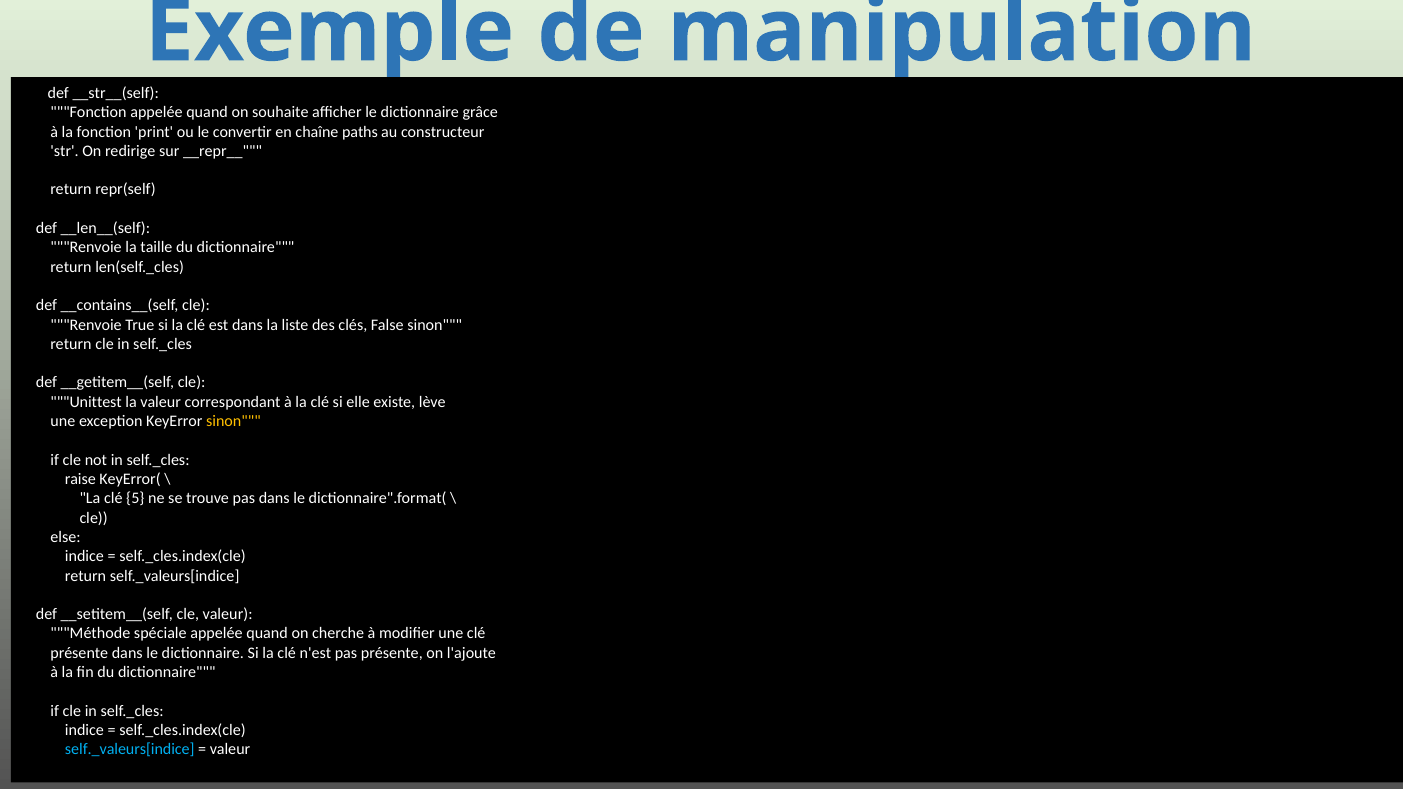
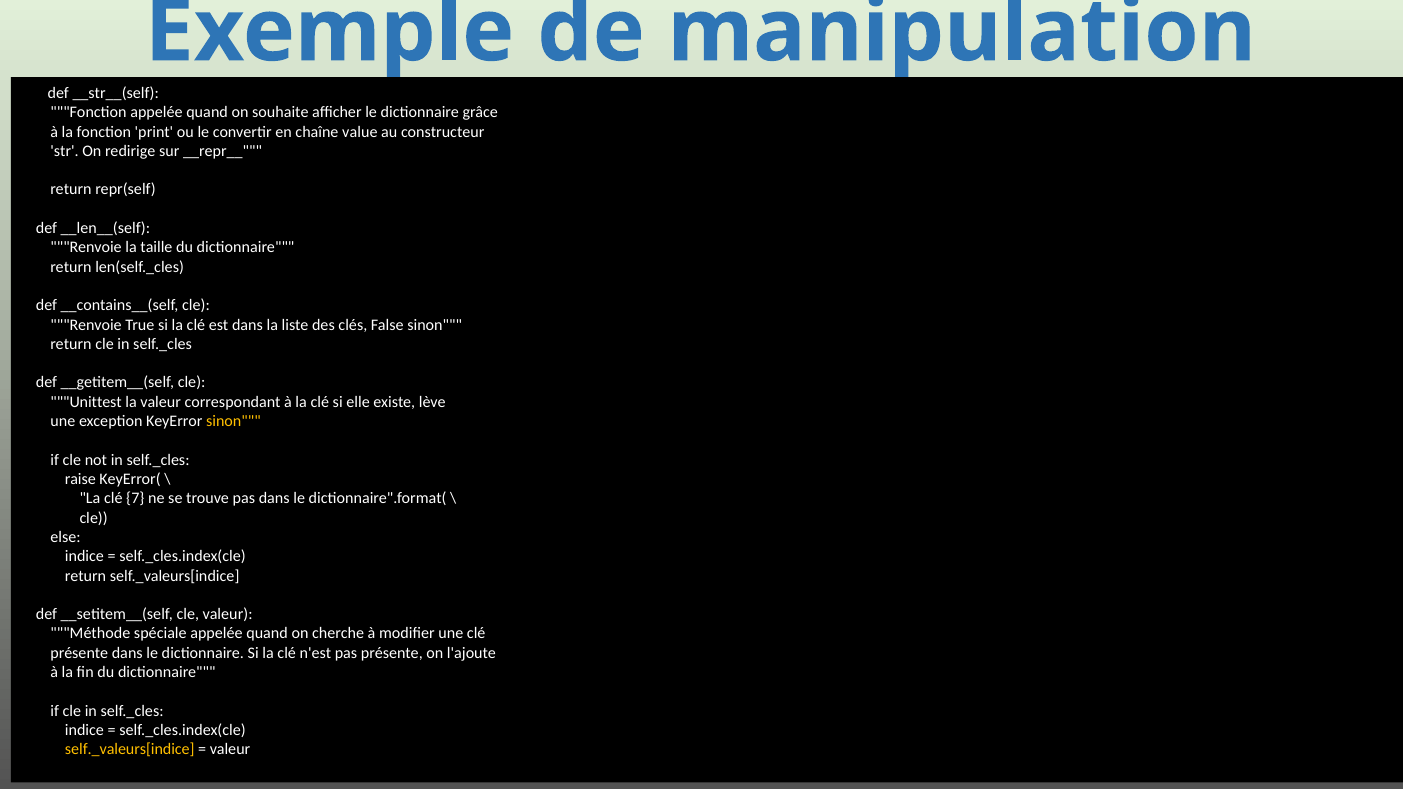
paths: paths -> value
5: 5 -> 7
self._valeurs[indice at (130, 750) colour: light blue -> yellow
